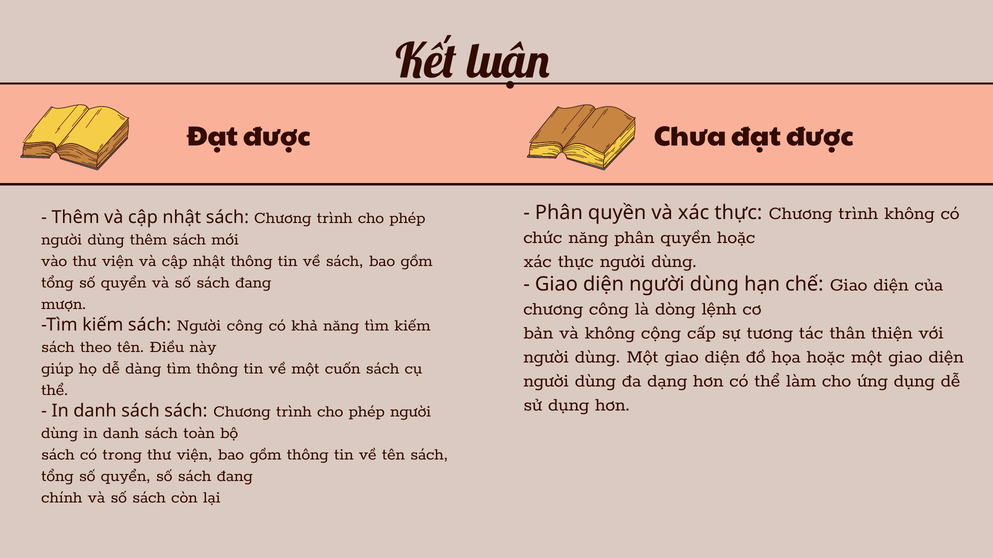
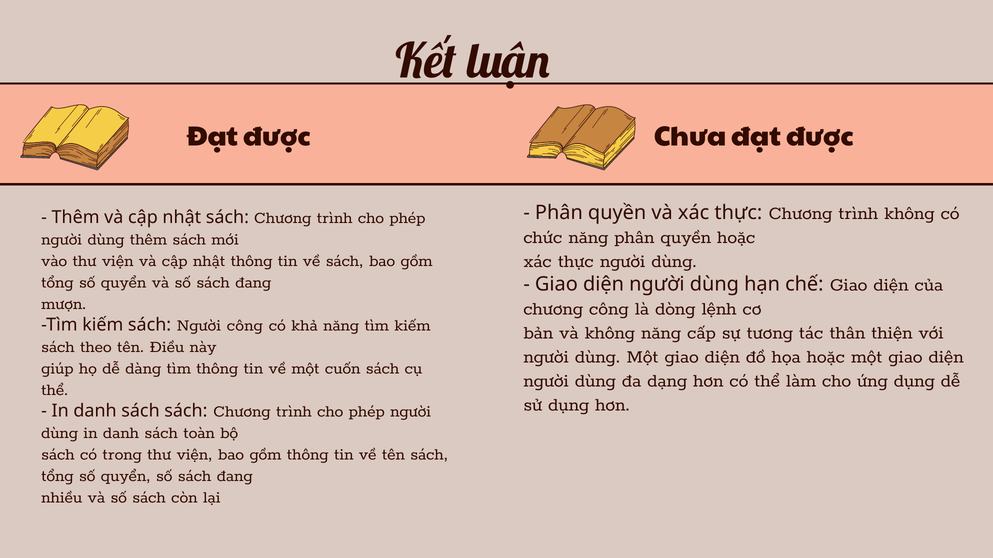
không cộng: cộng -> năng
chính: chính -> nhiều
